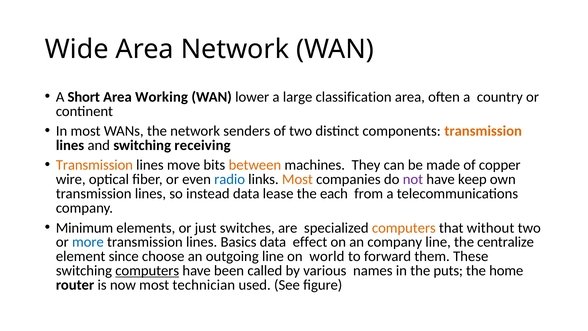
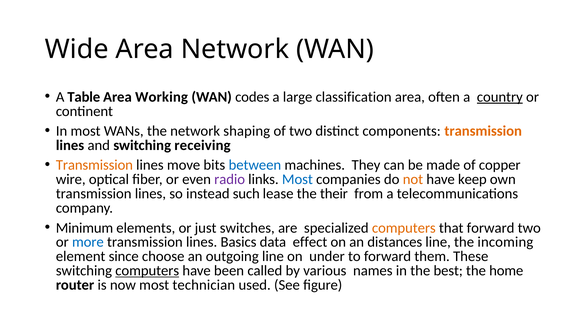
Short: Short -> Table
lower: lower -> codes
country underline: none -> present
senders: senders -> shaping
between colour: orange -> blue
radio colour: blue -> purple
Most at (297, 179) colour: orange -> blue
not colour: purple -> orange
instead data: data -> such
each: each -> their
that without: without -> forward
an company: company -> distances
centralize: centralize -> incoming
world: world -> under
puts: puts -> best
